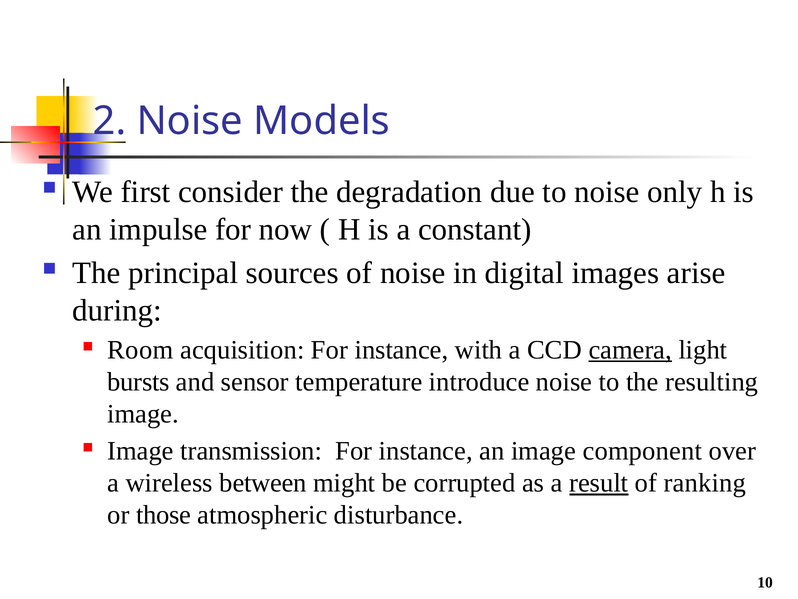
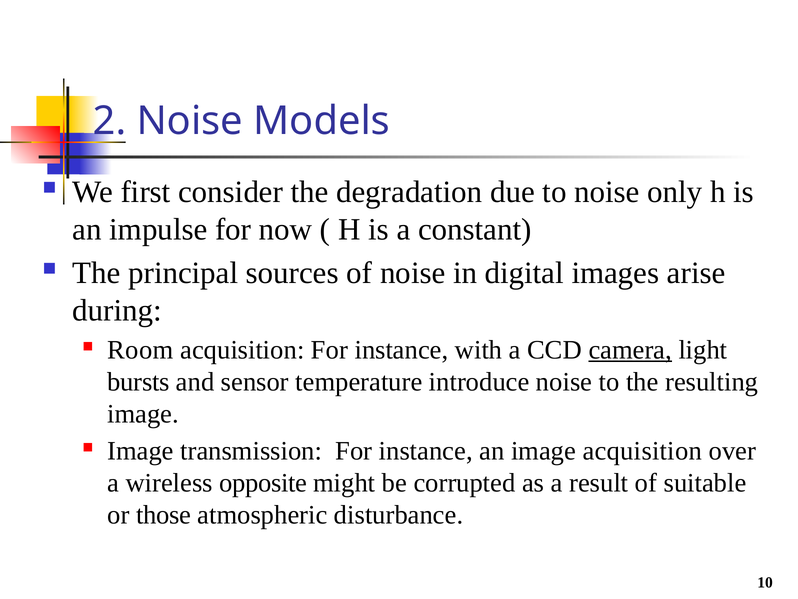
image component: component -> acquisition
between: between -> opposite
result underline: present -> none
ranking: ranking -> suitable
